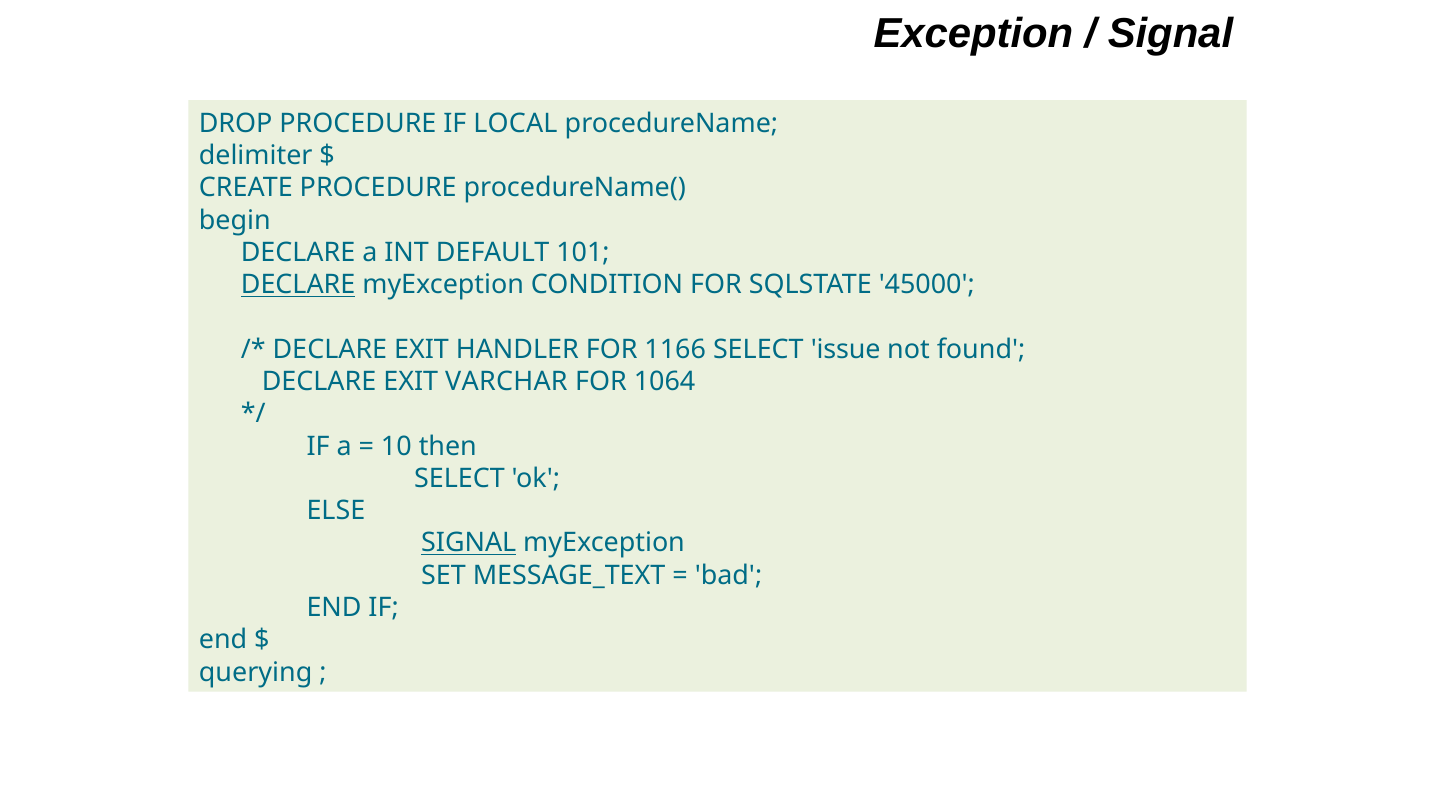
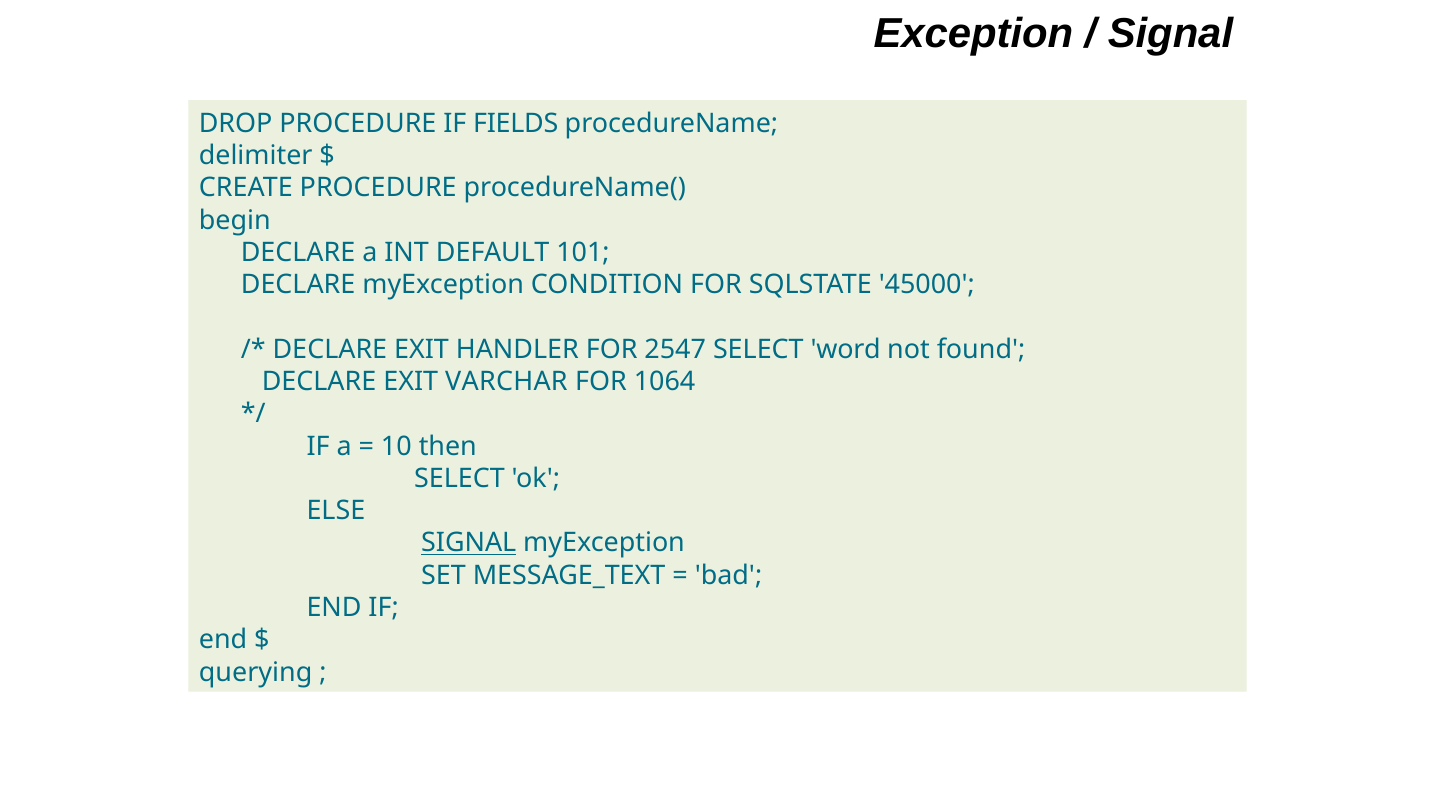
LOCAL: LOCAL -> FIELDS
DECLARE at (298, 285) underline: present -> none
1166: 1166 -> 2547
issue: issue -> word
